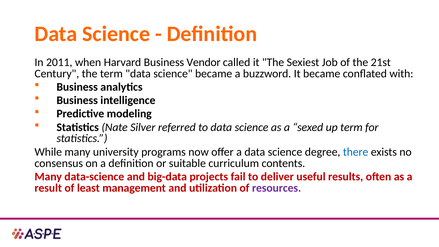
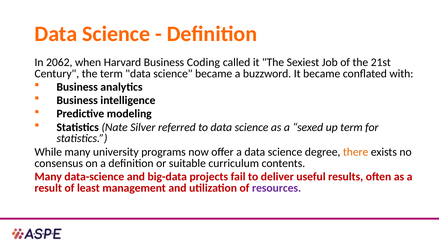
2011: 2011 -> 2062
Vendor: Vendor -> Coding
there colour: blue -> orange
